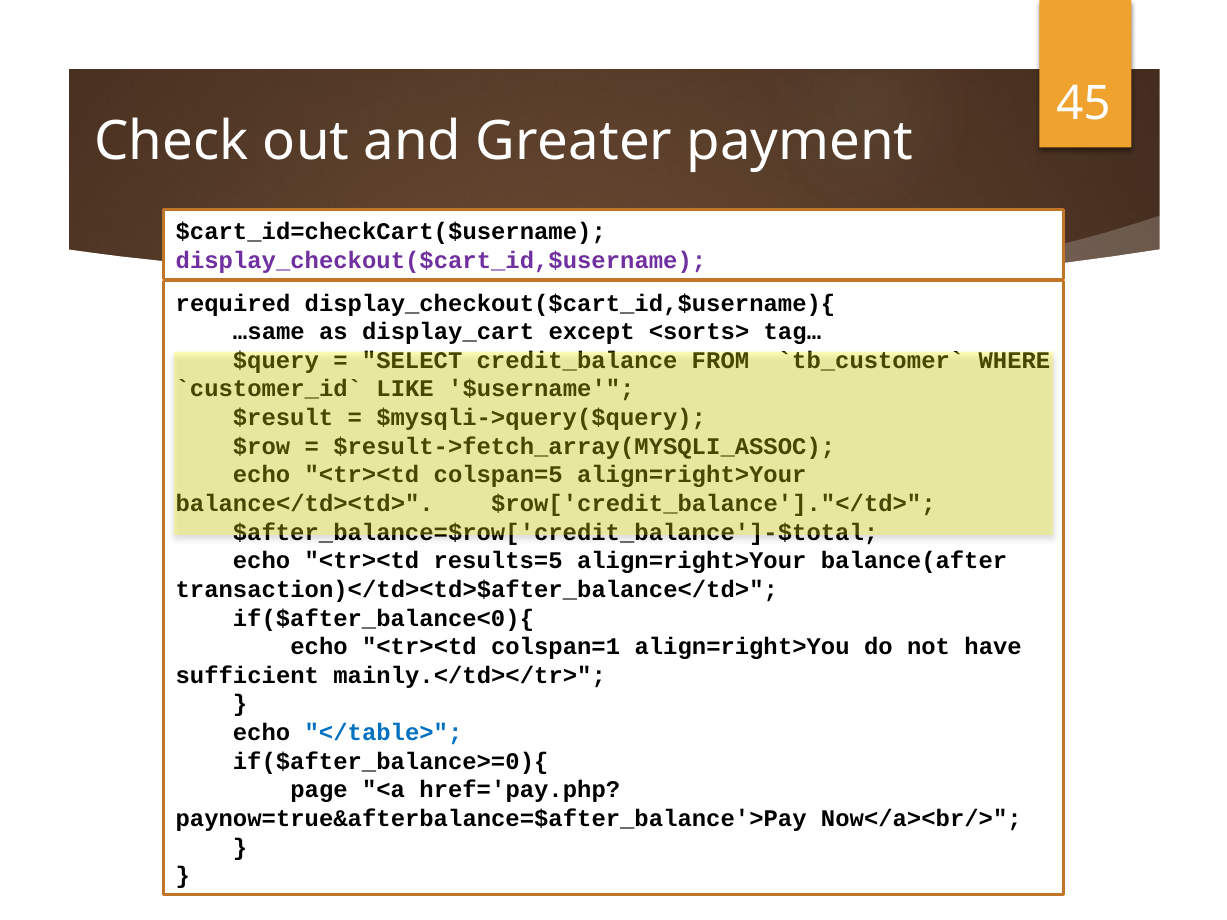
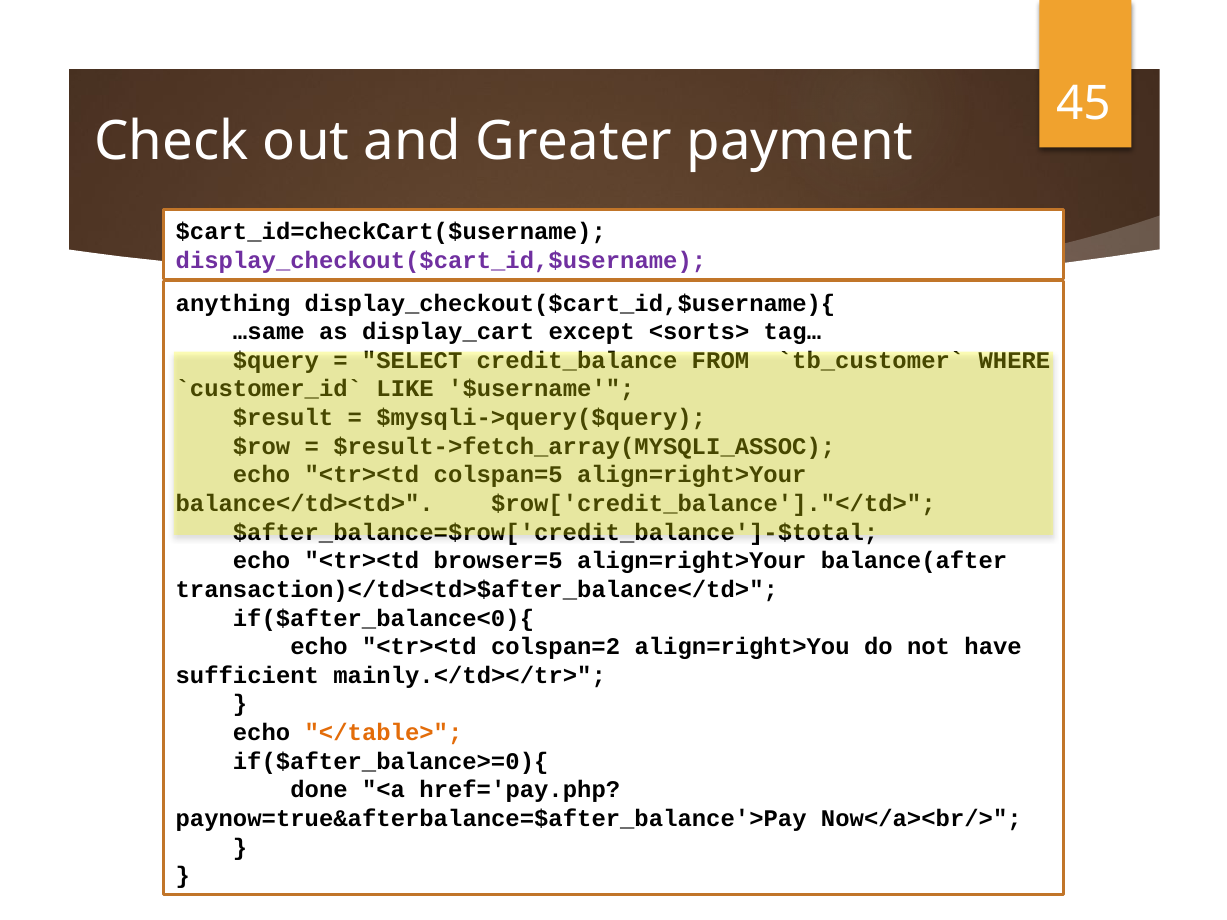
required: required -> anything
results=5: results=5 -> browser=5
colspan=1: colspan=1 -> colspan=2
</table> colour: blue -> orange
page: page -> done
